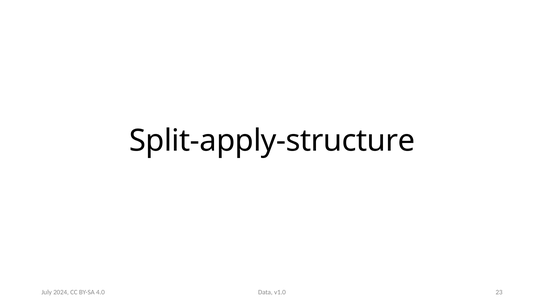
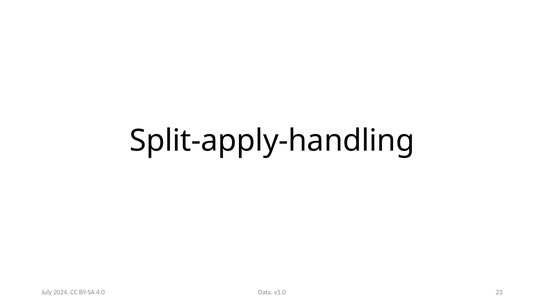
Split-apply-structure: Split-apply-structure -> Split-apply-handling
